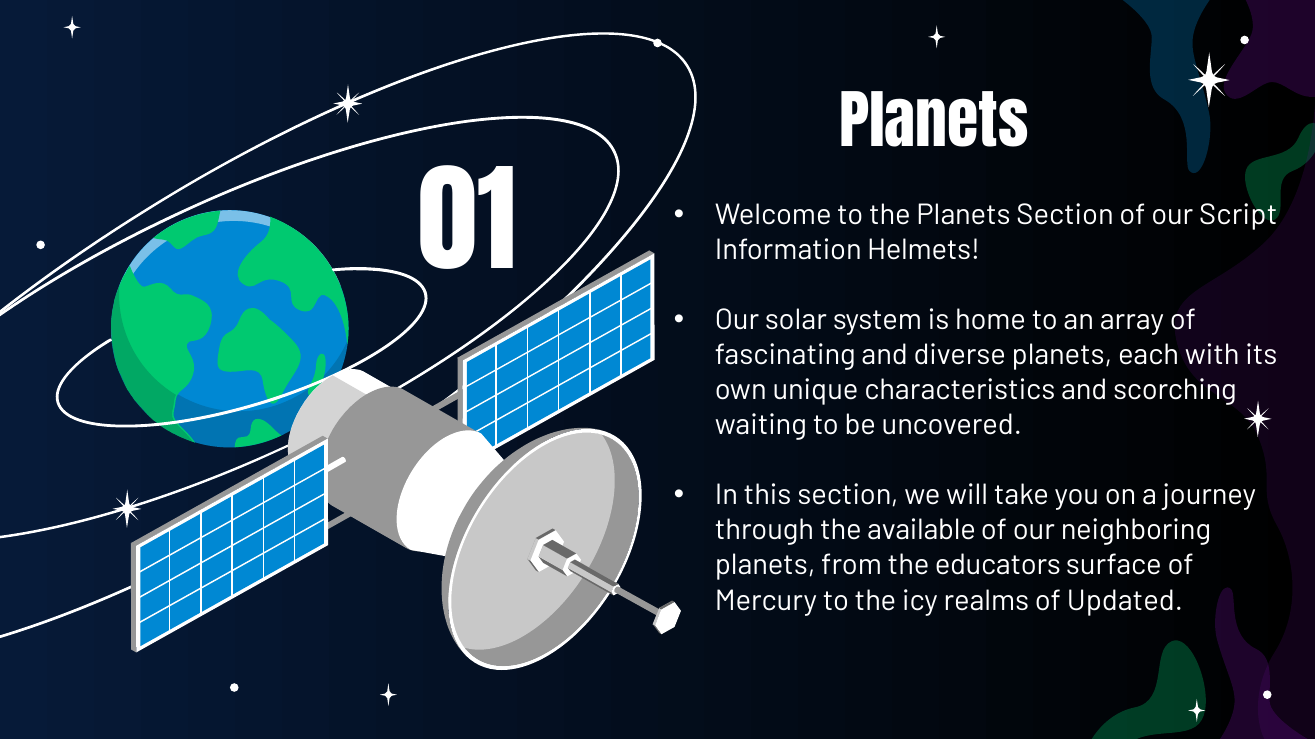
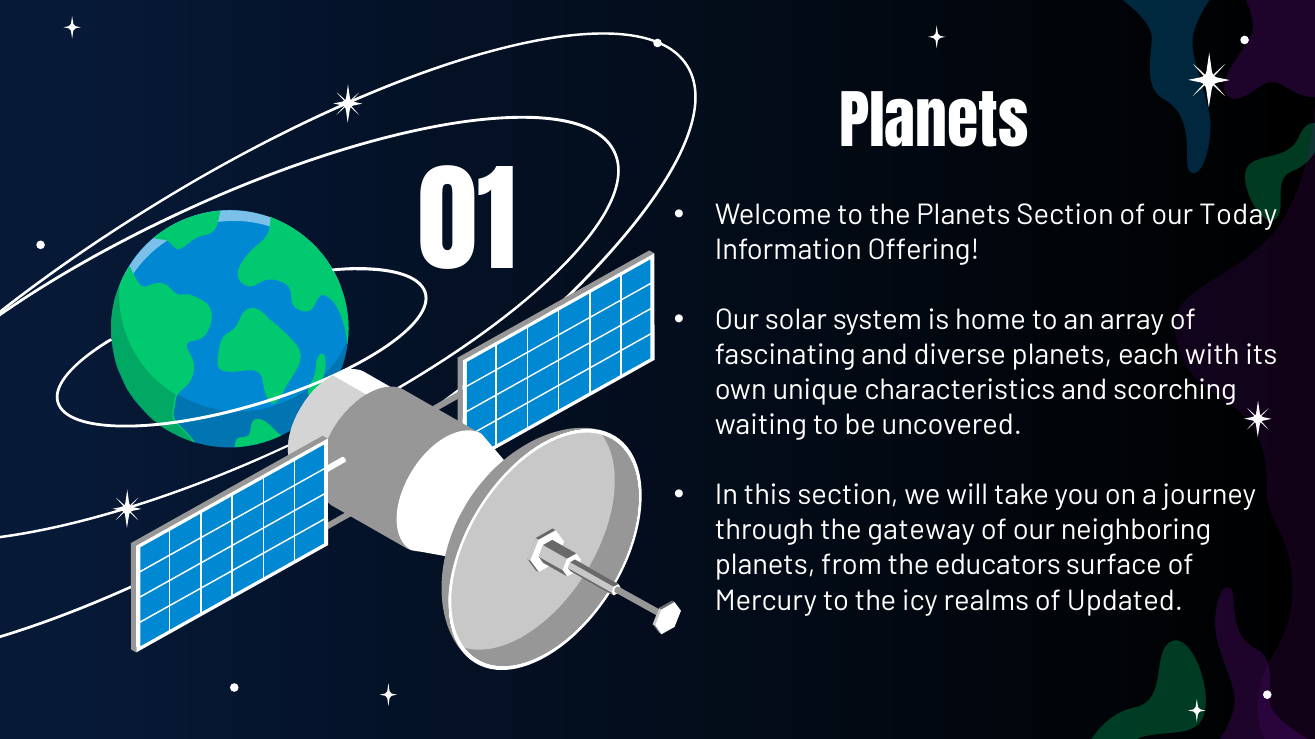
Script: Script -> Today
Helmets: Helmets -> Offering
available: available -> gateway
